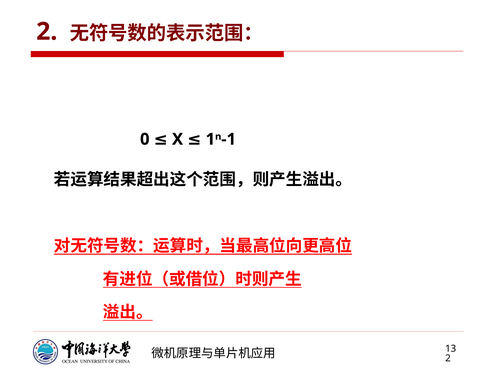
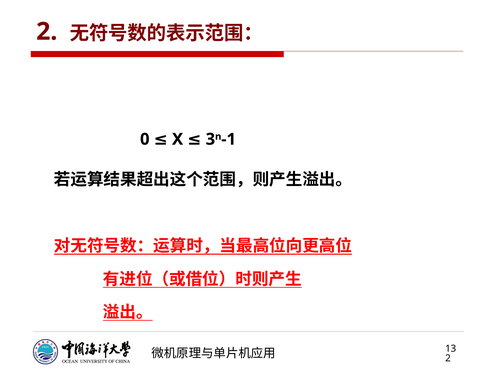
1: 1 -> 3
